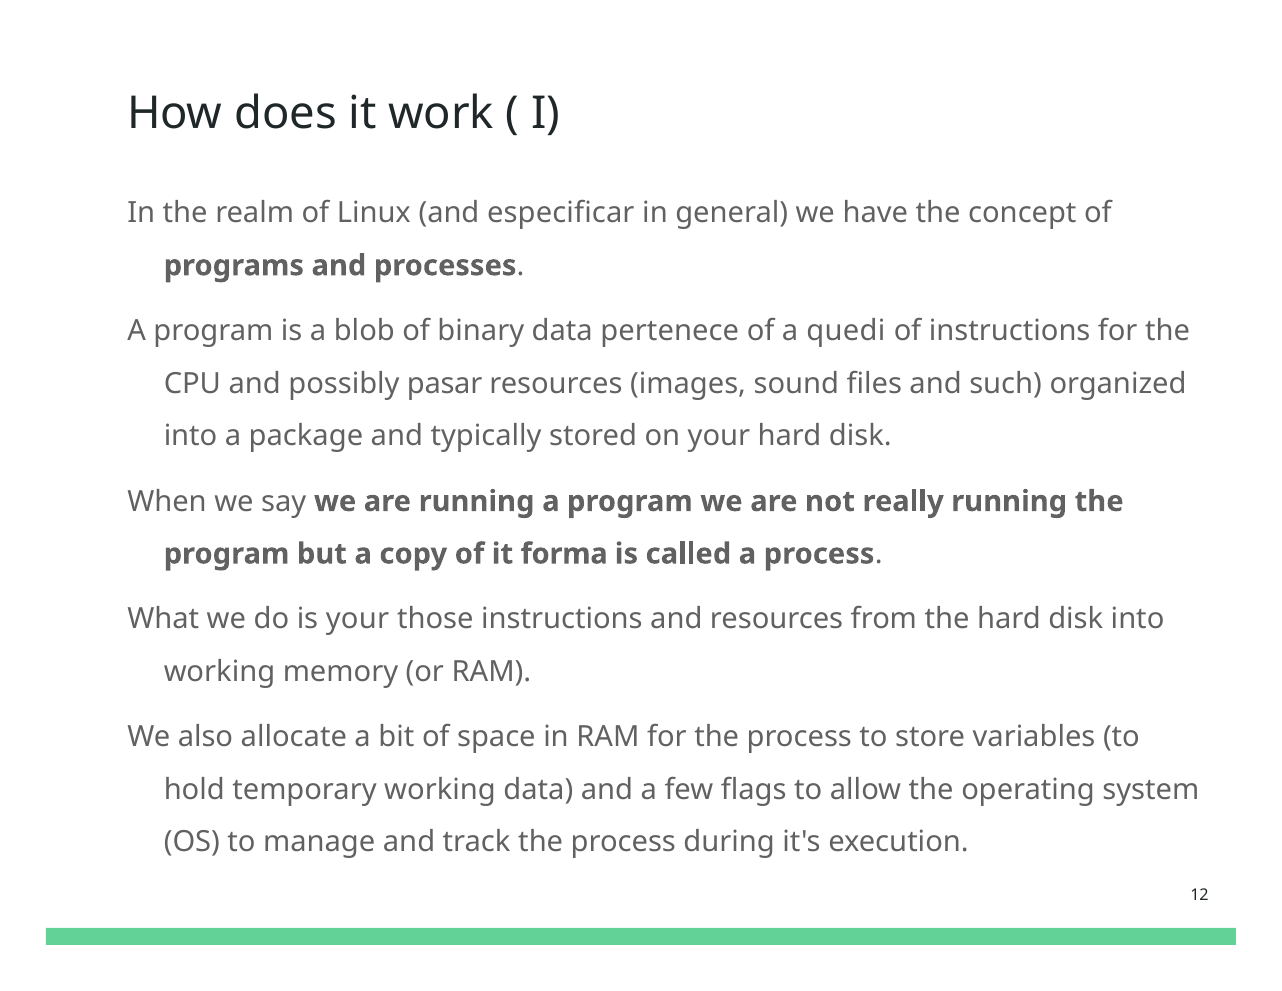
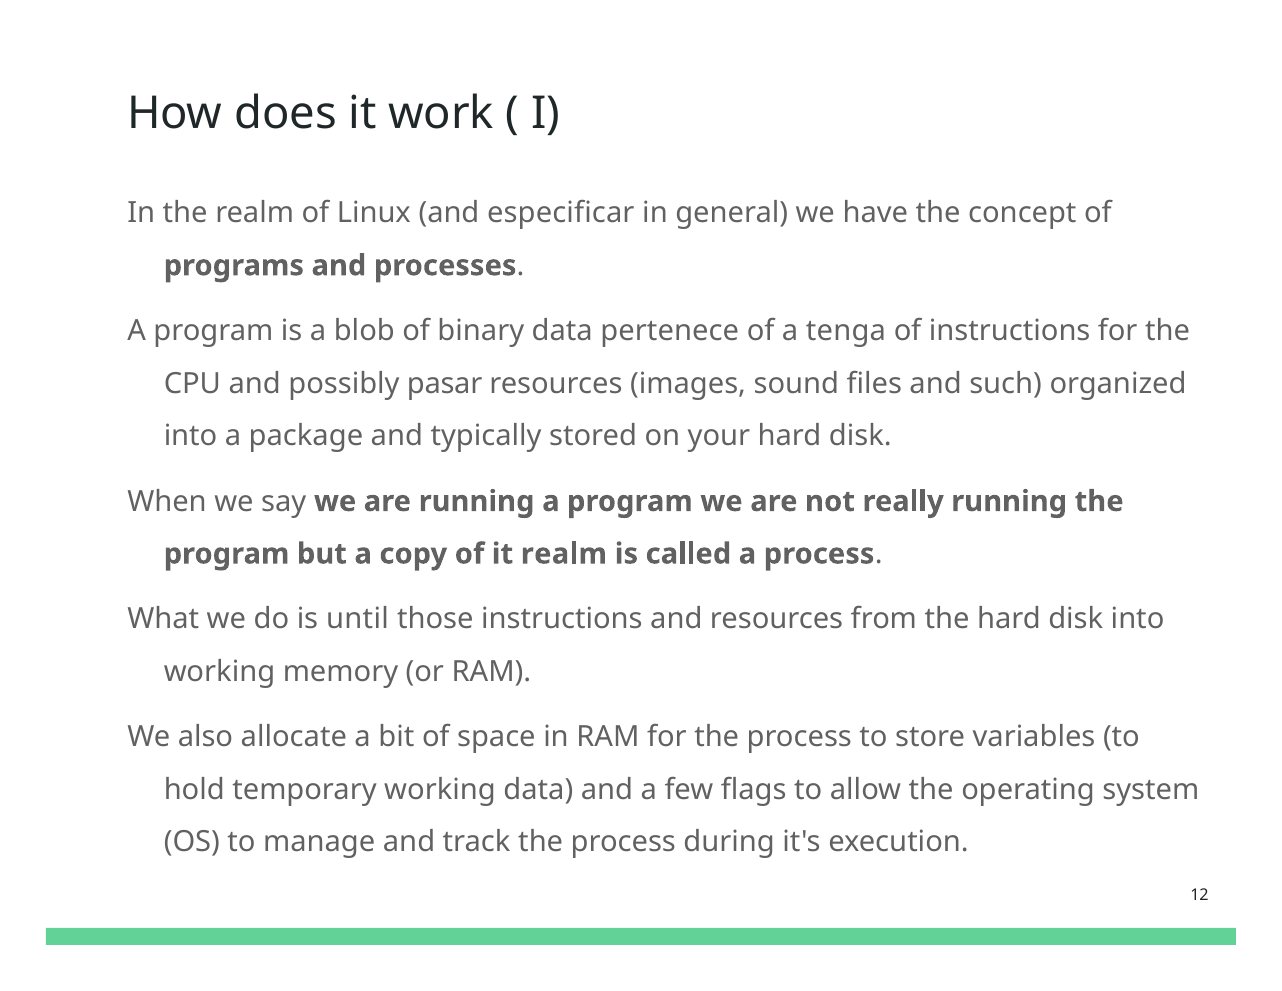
quedi: quedi -> tenga
it forma: forma -> realm
is your: your -> until
